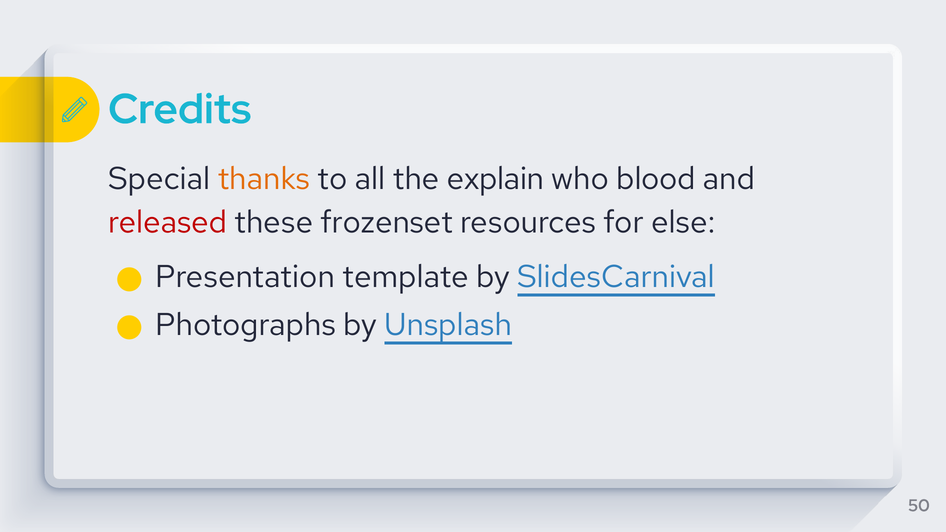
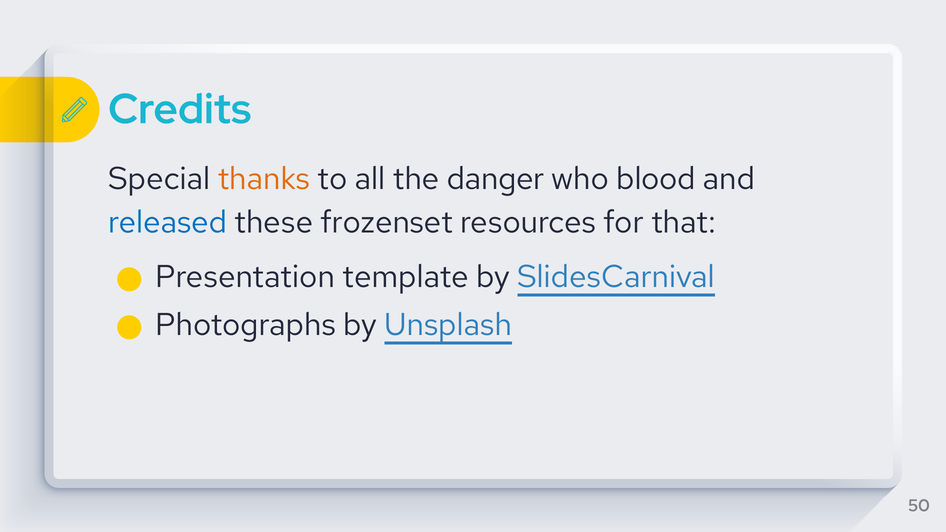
explain: explain -> danger
released colour: red -> blue
else: else -> that
